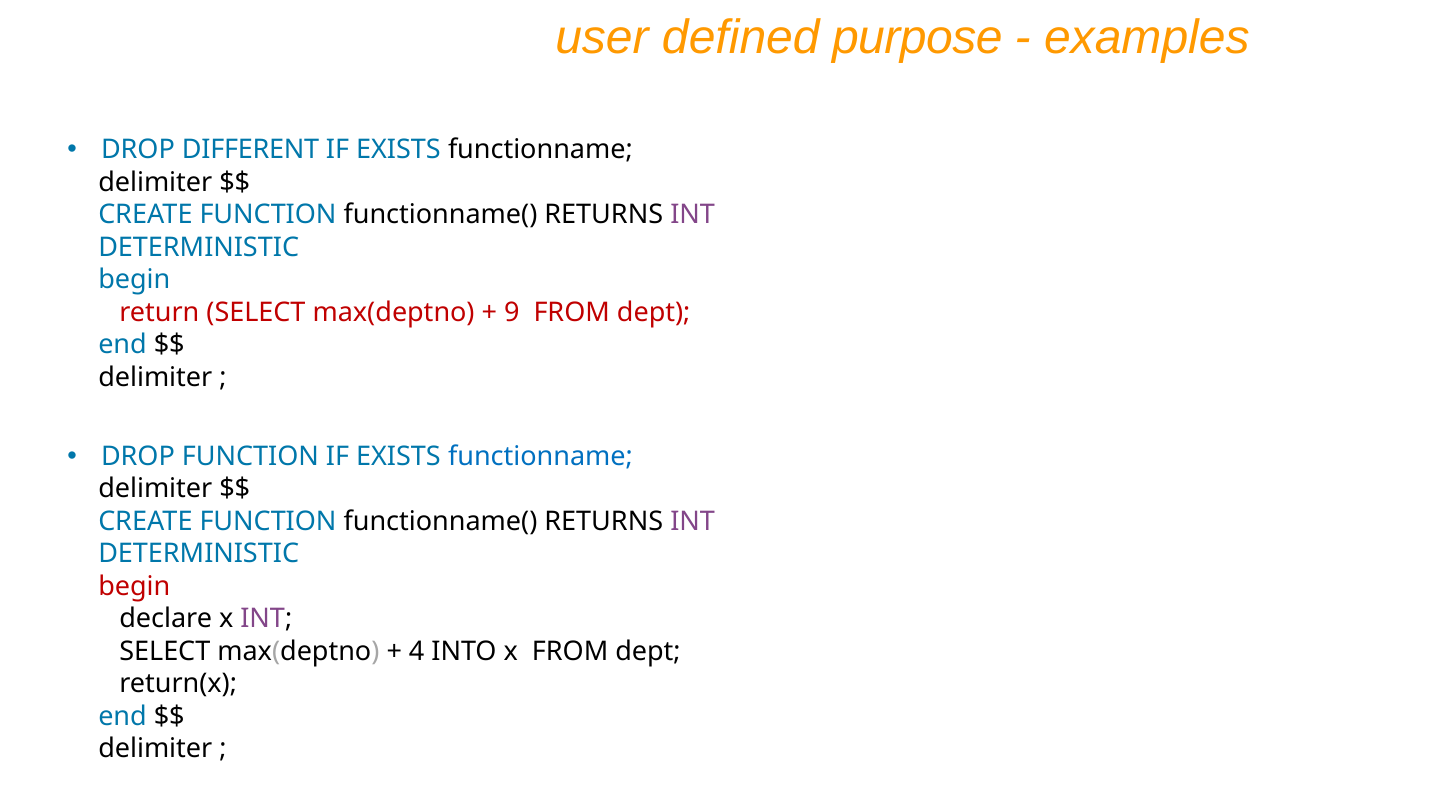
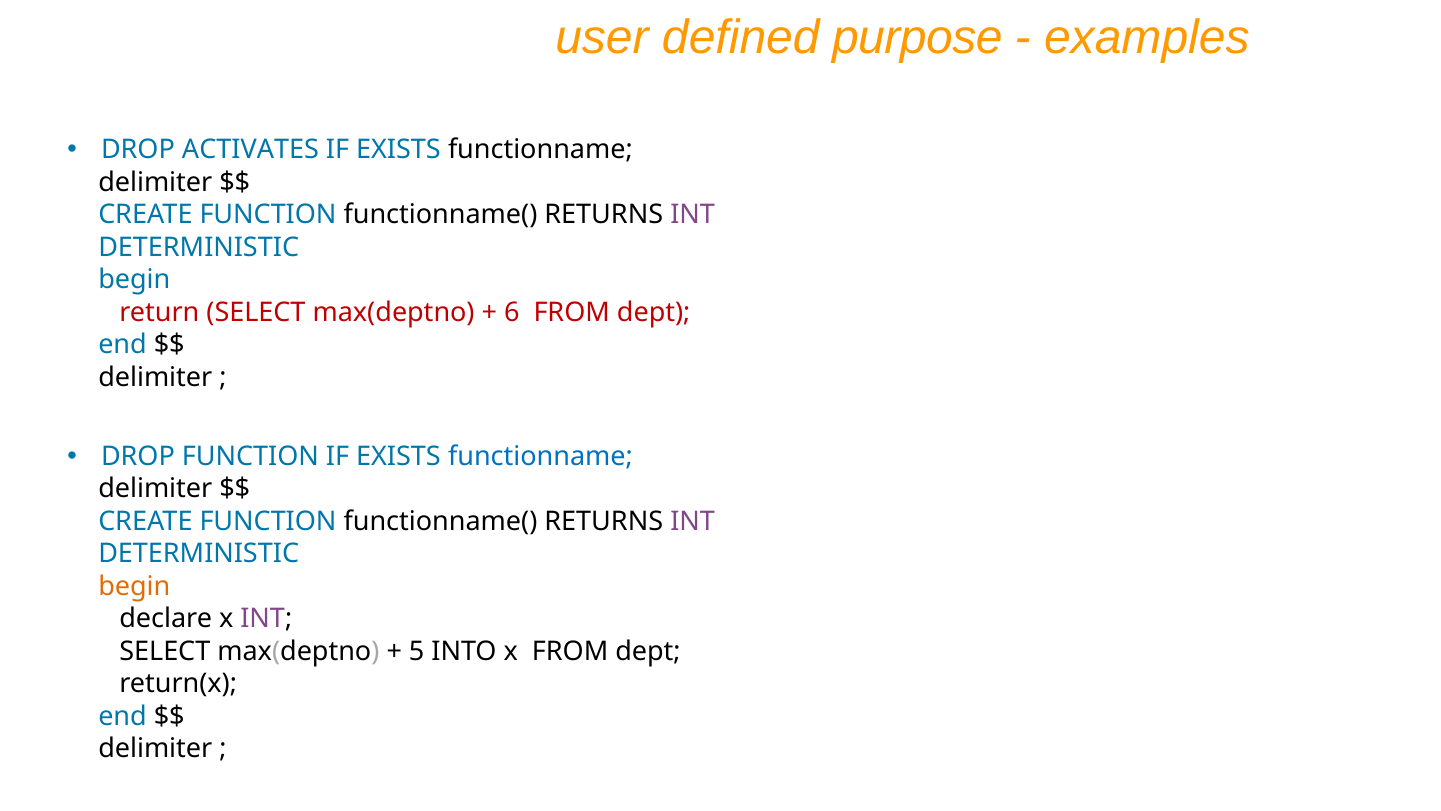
DIFFERENT: DIFFERENT -> ACTIVATES
9: 9 -> 6
begin at (134, 586) colour: red -> orange
4: 4 -> 5
